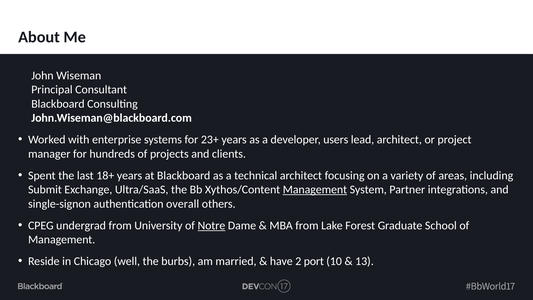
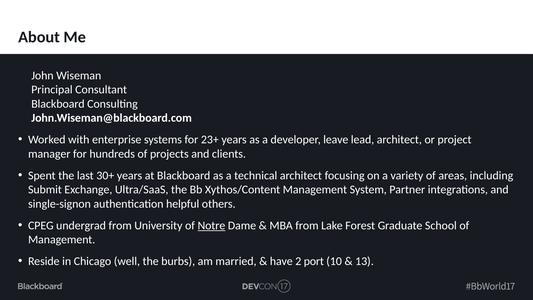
users: users -> leave
18+: 18+ -> 30+
Management at (315, 190) underline: present -> none
overall: overall -> helpful
